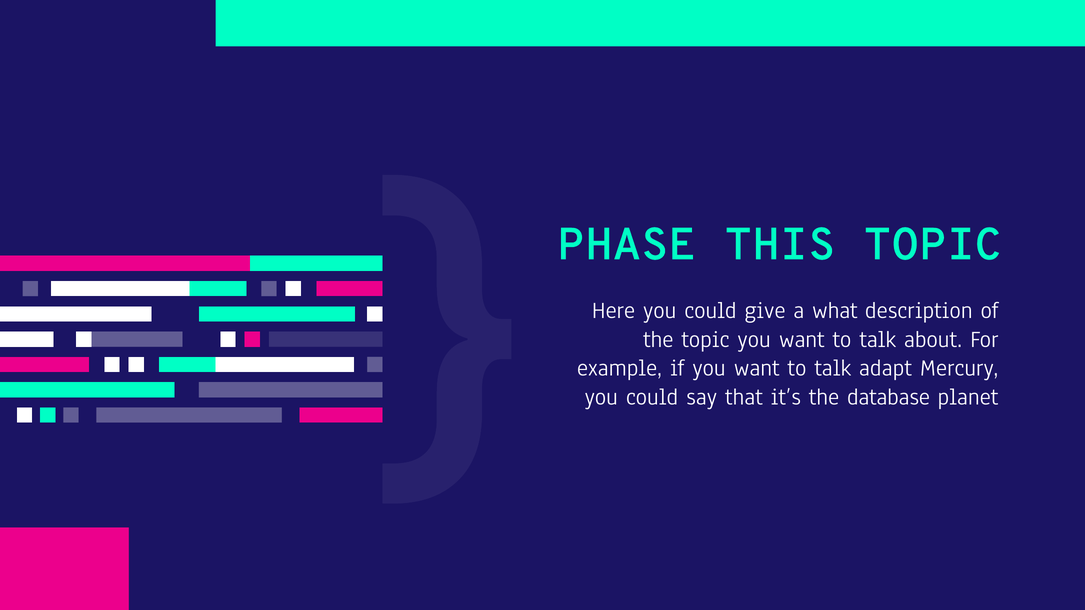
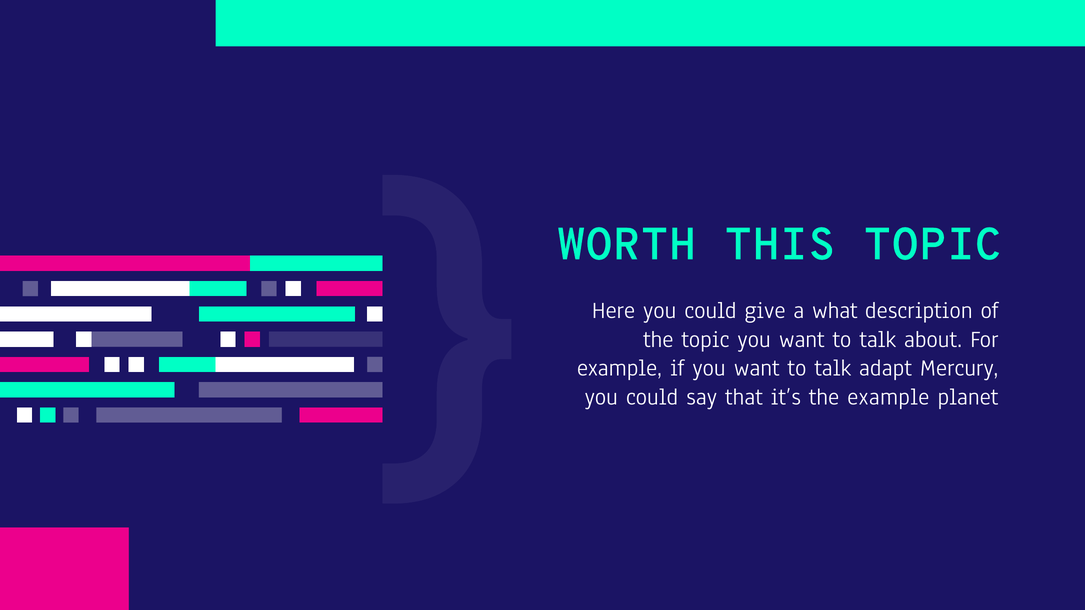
PHASE: PHASE -> WORTH
the database: database -> example
